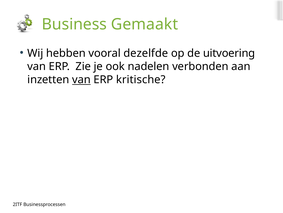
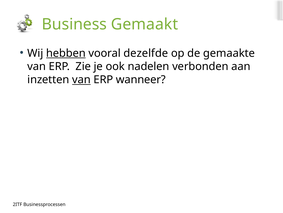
hebben underline: none -> present
uitvoering: uitvoering -> gemaakte
kritische: kritische -> wanneer
